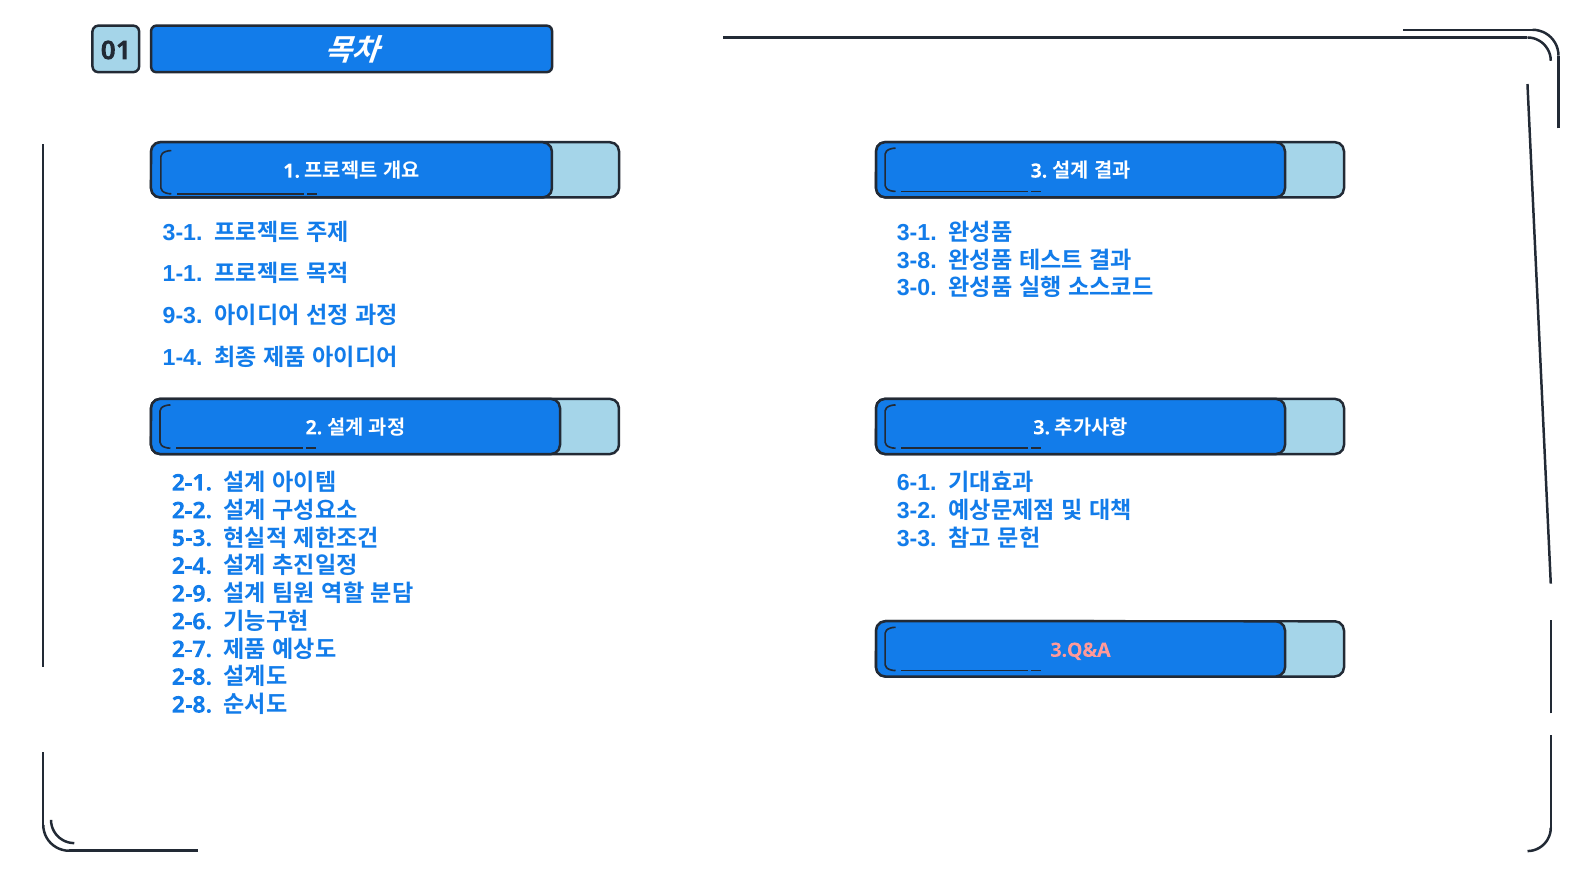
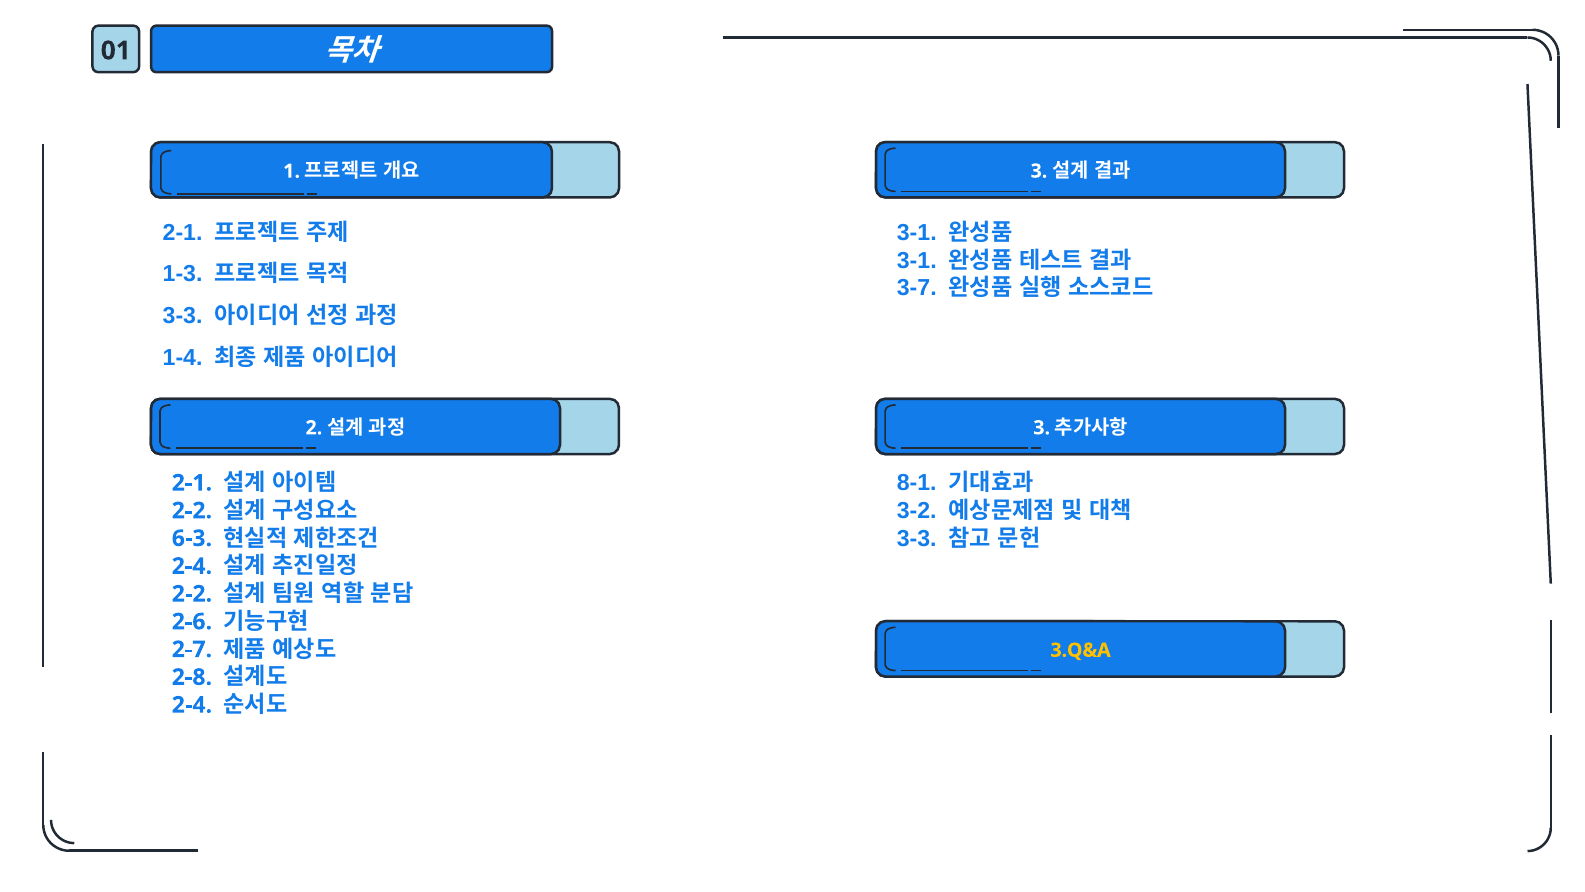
3-1 at (183, 232): 3-1 -> 2-1
3-8 at (917, 260): 3-8 -> 3-1
1-1: 1-1 -> 1-3
3-0: 3-0 -> 3-7
9-3 at (183, 316): 9-3 -> 3-3
6-1: 6-1 -> 8-1
5-3: 5-3 -> 6-3
2-9 at (192, 594): 2-9 -> 2-2
3.Q&A colour: pink -> yellow
2-8 at (192, 705): 2-8 -> 2-4
